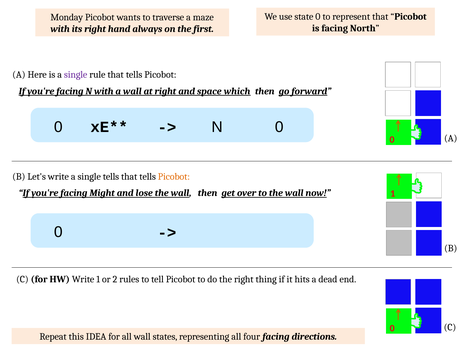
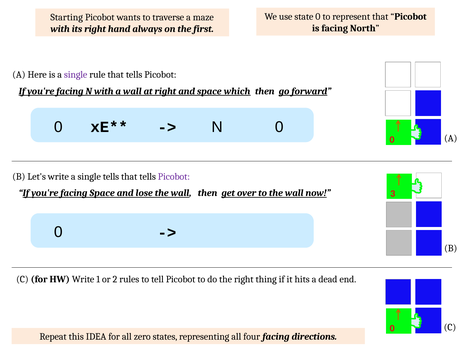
Monday: Monday -> Starting
Picobot at (174, 177) colour: orange -> purple
facing Might: Might -> Space
now 1: 1 -> 3
all wall: wall -> zero
